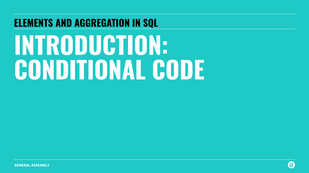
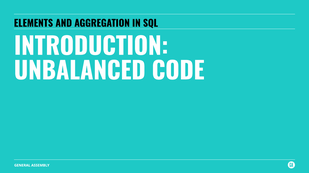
CONDITIONAL: CONDITIONAL -> UNBALANCED
